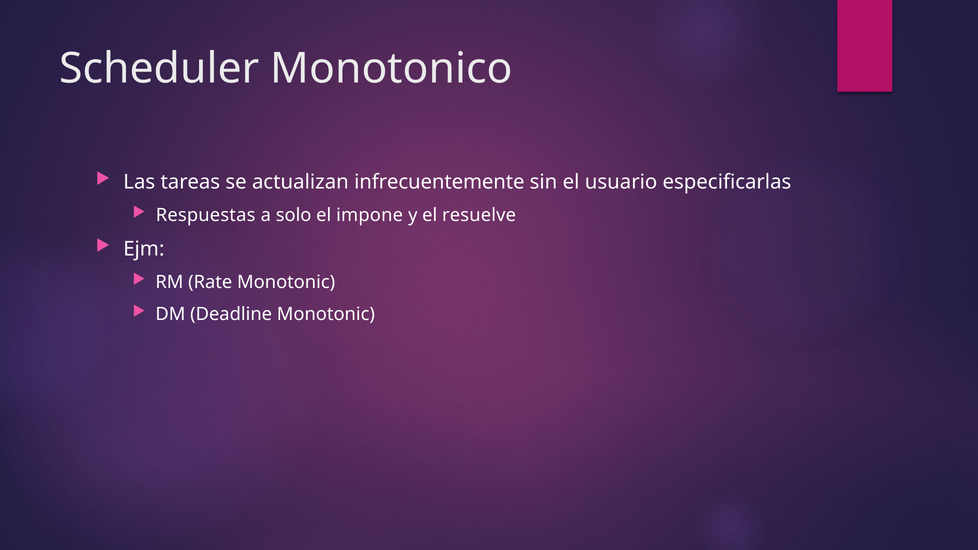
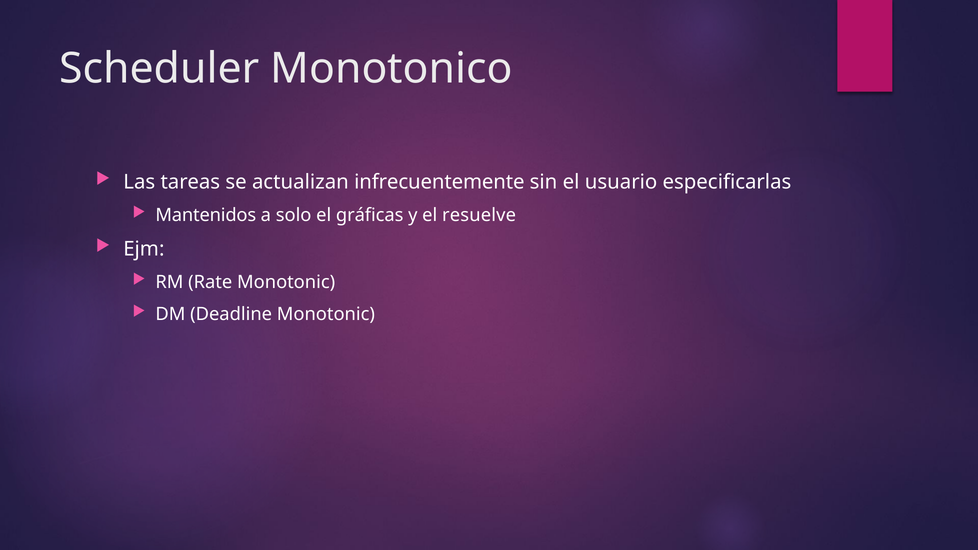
Respuestas: Respuestas -> Mantenidos
impone: impone -> gráficas
